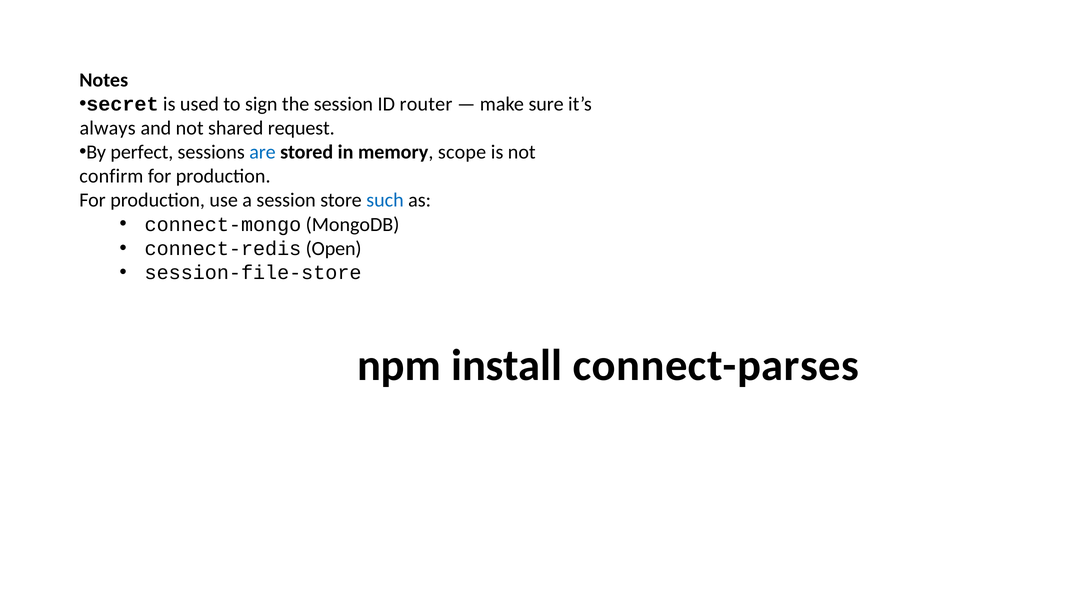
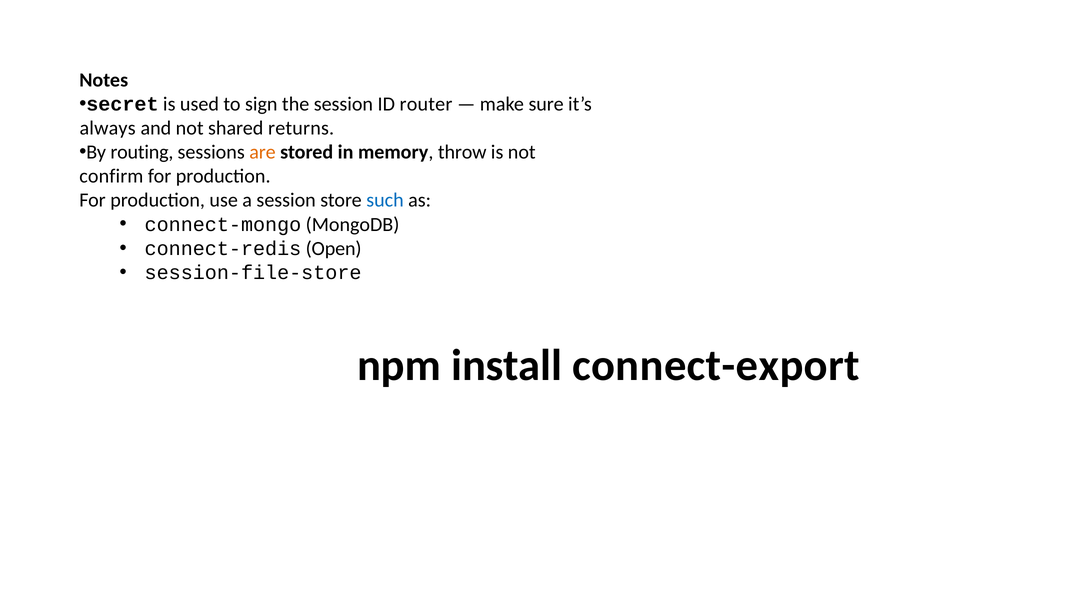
request: request -> returns
perfect: perfect -> routing
are colour: blue -> orange
scope: scope -> throw
connect-parses: connect-parses -> connect-export
